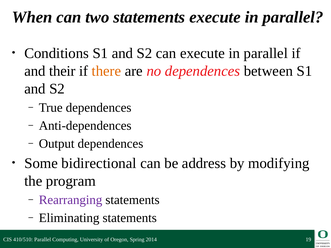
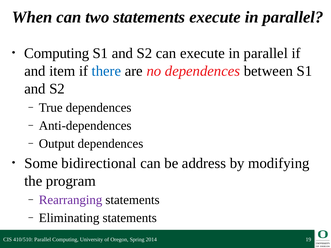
Conditions at (57, 53): Conditions -> Computing
their: their -> item
there colour: orange -> blue
